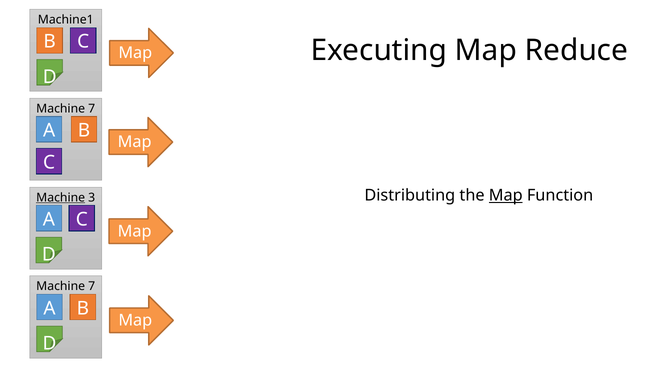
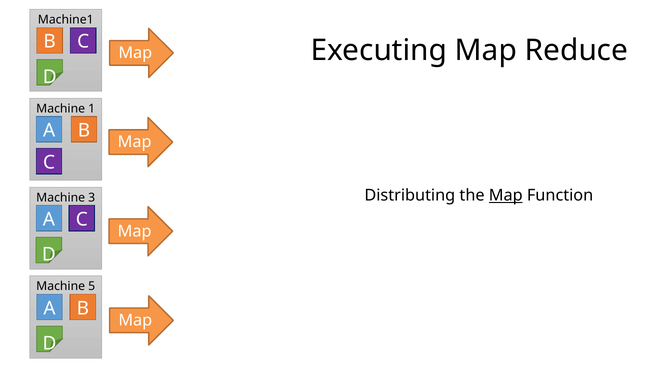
7 at (92, 109): 7 -> 1
Machine at (61, 198) underline: present -> none
7 at (92, 287): 7 -> 5
